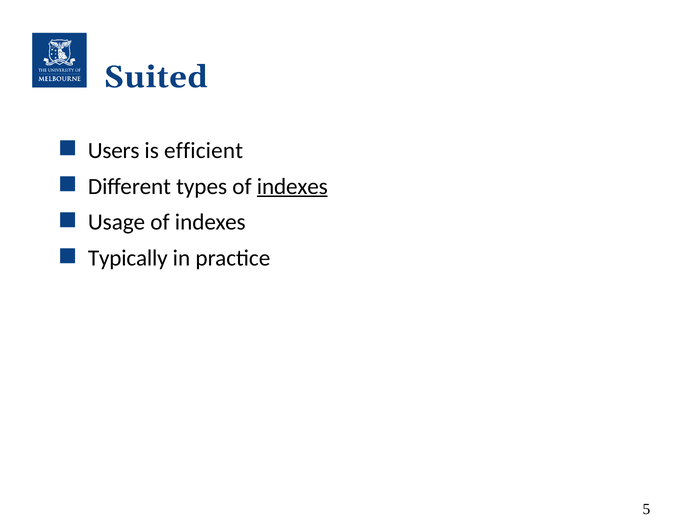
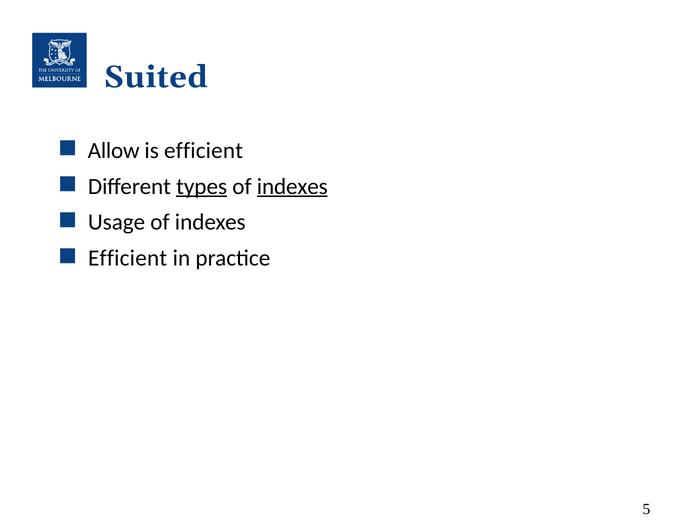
Users: Users -> Allow
types underline: none -> present
Typically at (128, 258): Typically -> Efficient
